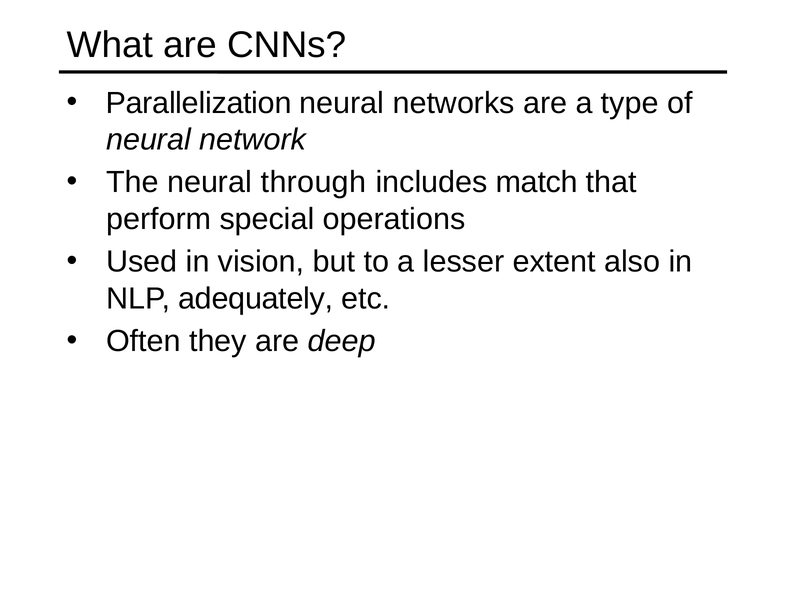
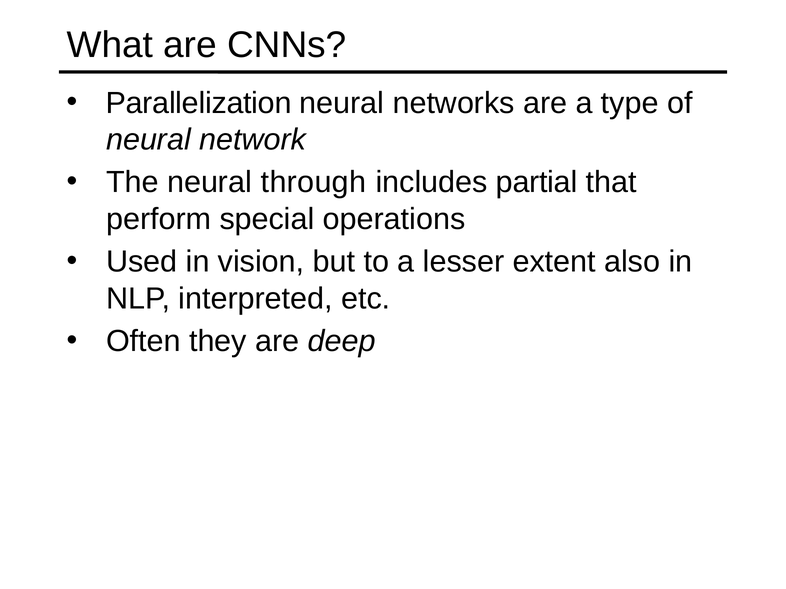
match: match -> partial
adequately: adequately -> interpreted
